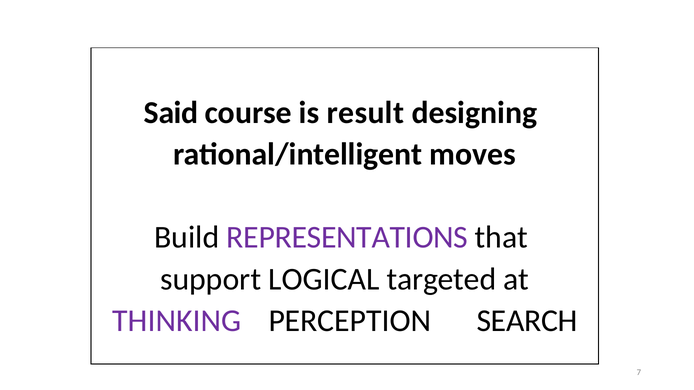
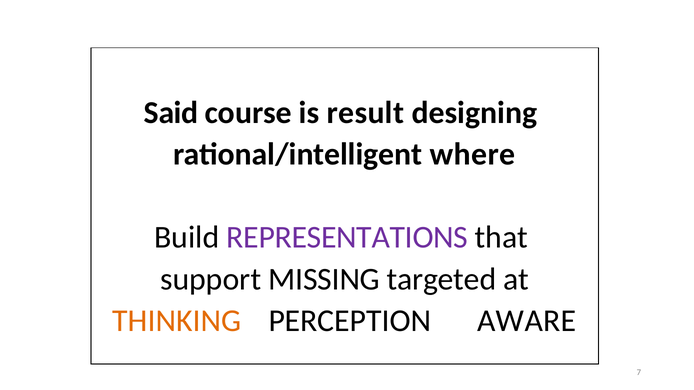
moves: moves -> where
LOGICAL: LOGICAL -> MISSING
THINKING colour: purple -> orange
SEARCH: SEARCH -> AWARE
